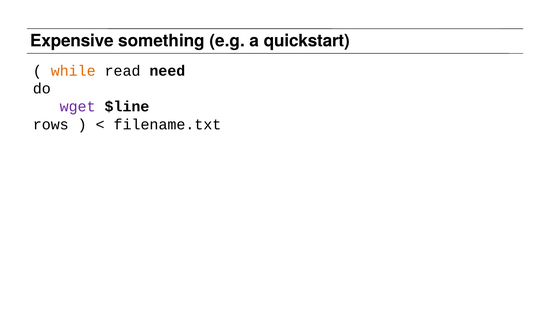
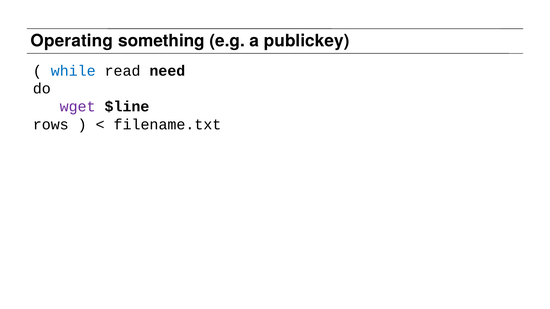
Expensive: Expensive -> Operating
quickstart: quickstart -> publickey
while colour: orange -> blue
